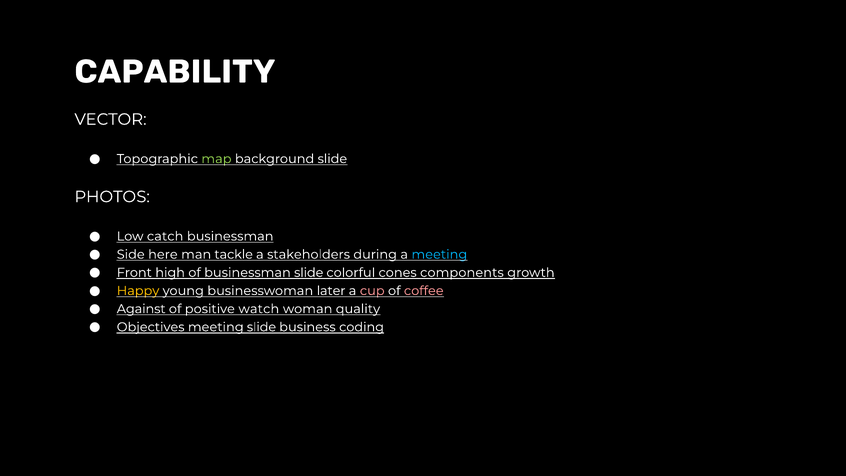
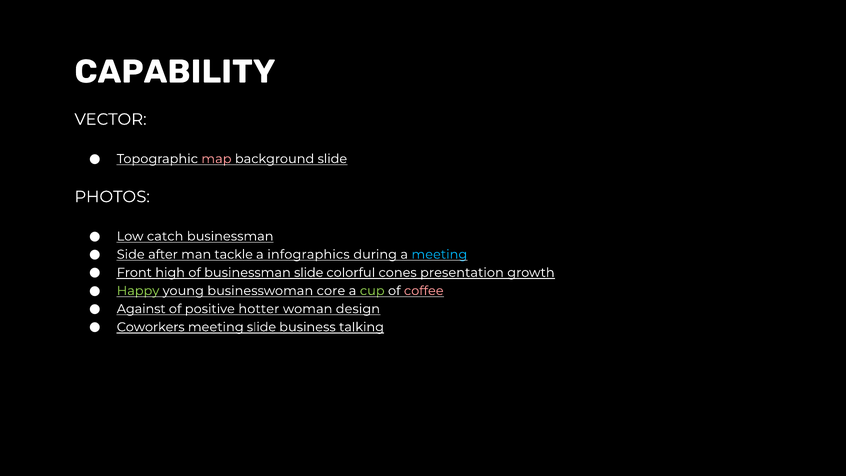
map colour: light green -> pink
here: here -> after
stakeholders: stakeholders -> infographics
components: components -> presentation
Happy colour: yellow -> light green
later: later -> core
cup colour: pink -> light green
watch: watch -> hotter
quality: quality -> design
Objectives: Objectives -> Coworkers
coding: coding -> talking
